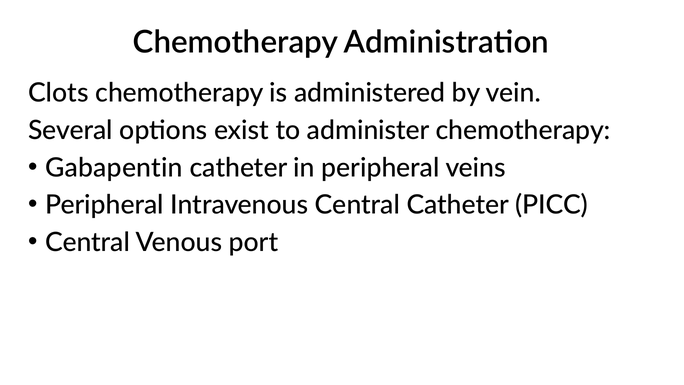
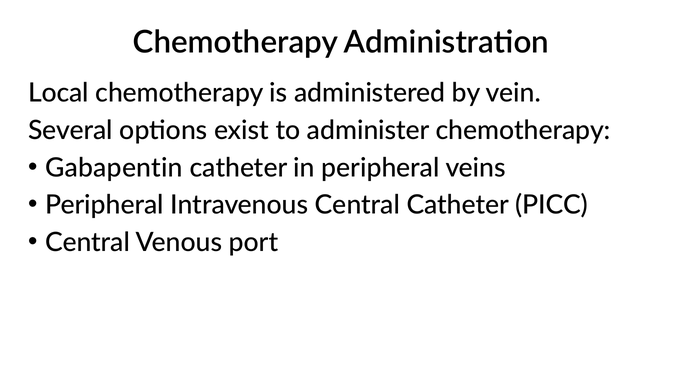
Clots: Clots -> Local
